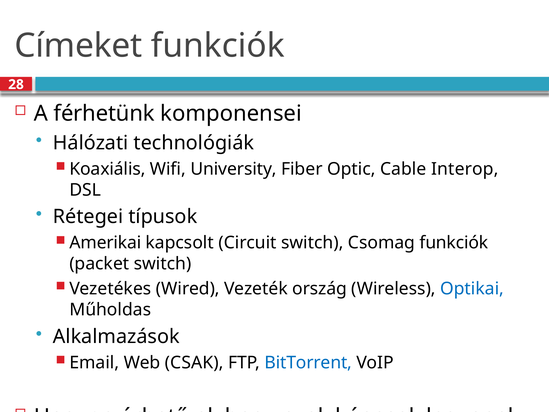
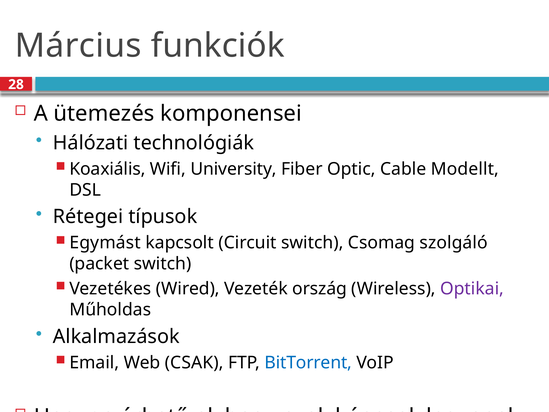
Címeket: Címeket -> Március
férhetünk: férhetünk -> ütemezés
Interop: Interop -> Modellt
Amerikai: Amerikai -> Egymást
Csomag funkciók: funkciók -> szolgáló
Optikai colour: blue -> purple
